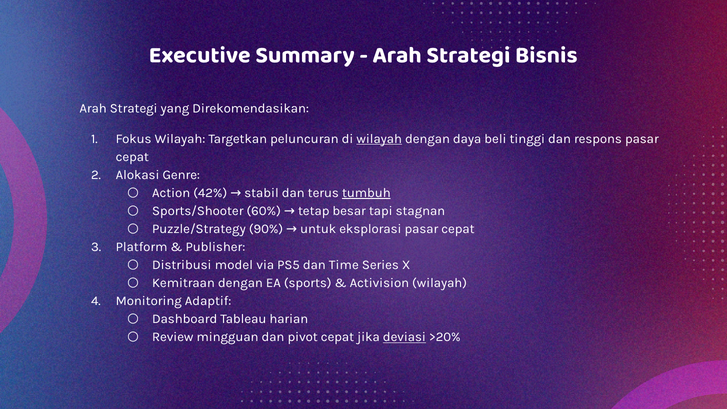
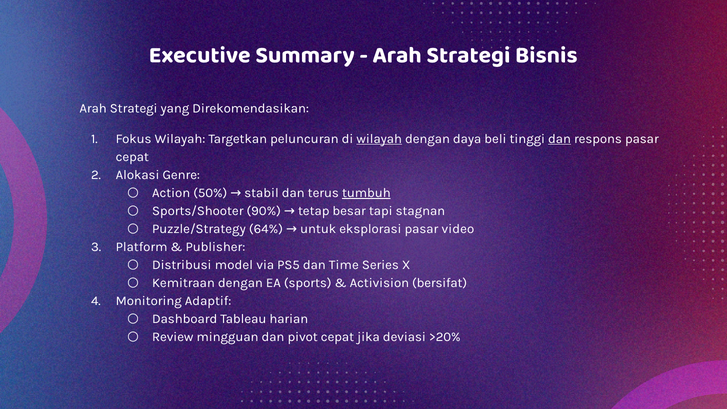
dan at (559, 139) underline: none -> present
42%: 42% -> 50%
60%: 60% -> 90%
90%: 90% -> 64%
eksplorasi pasar cepat: cepat -> video
Activision wilayah: wilayah -> bersifat
deviasi underline: present -> none
